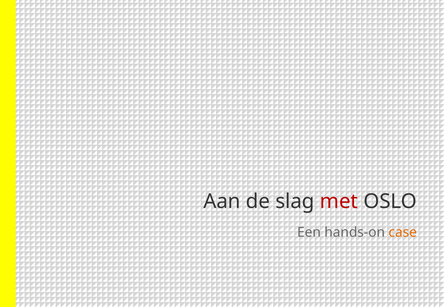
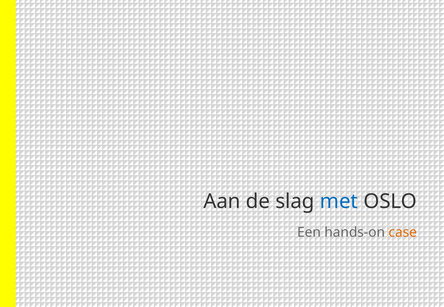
met colour: red -> blue
